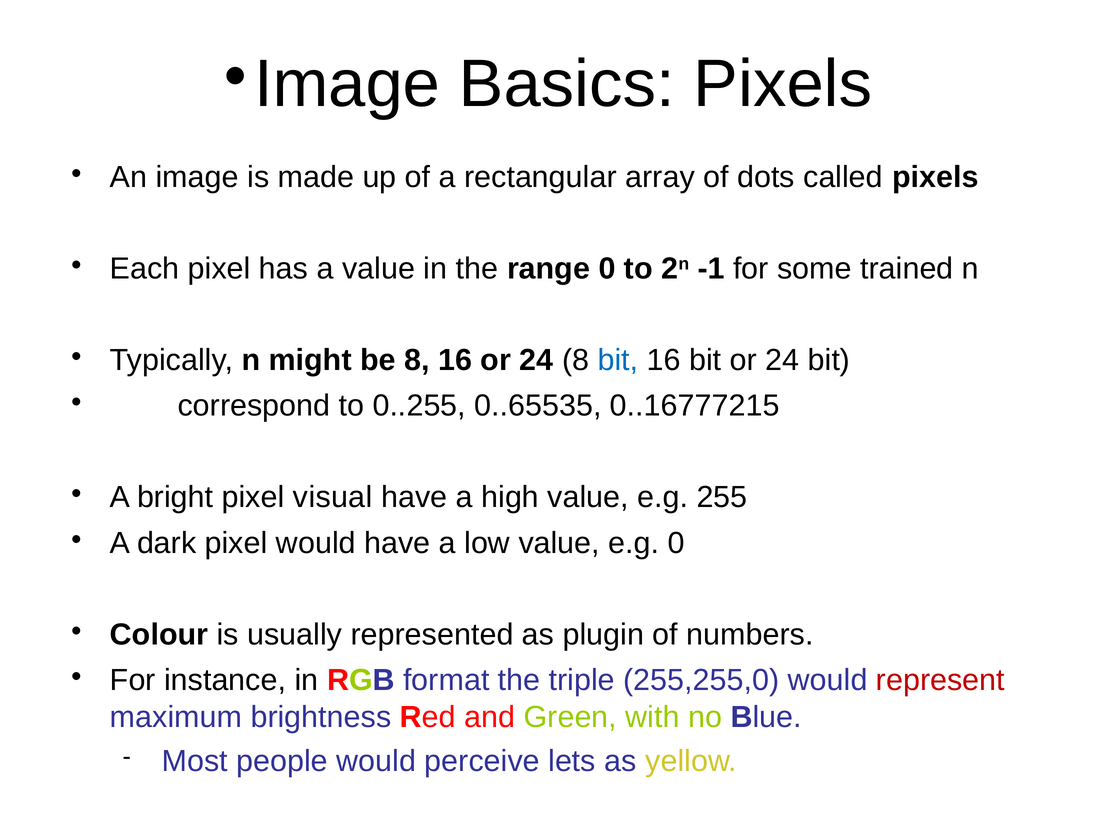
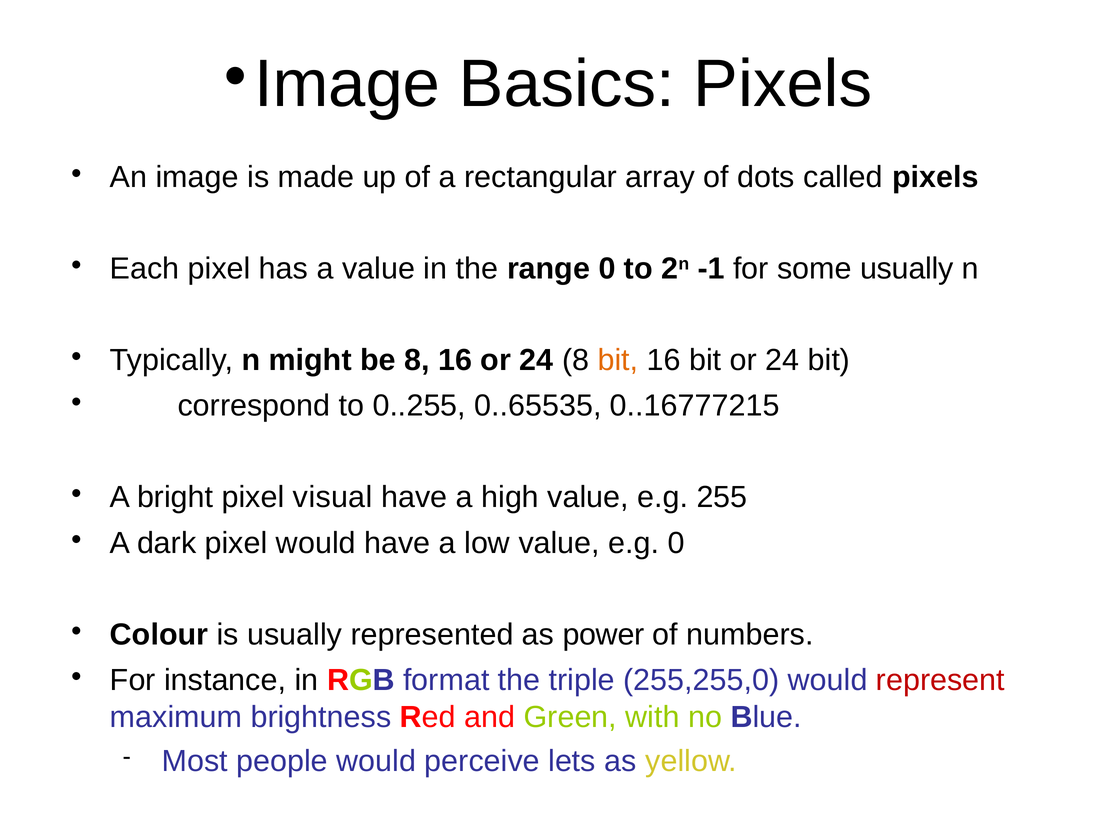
some trained: trained -> usually
bit at (618, 360) colour: blue -> orange
plugin: plugin -> power
